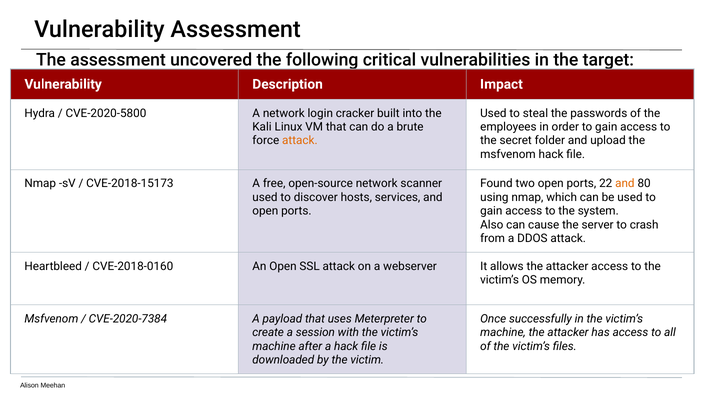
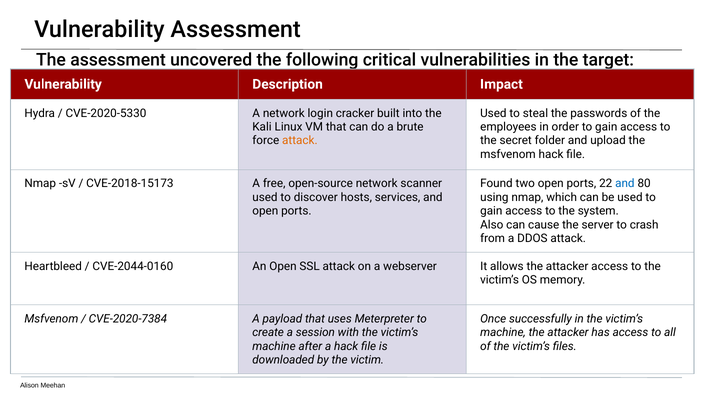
CVE-2020-5800: CVE-2020-5800 -> CVE-2020-5330
and at (625, 184) colour: orange -> blue
CVE-2018-0160: CVE-2018-0160 -> CVE-2044-0160
